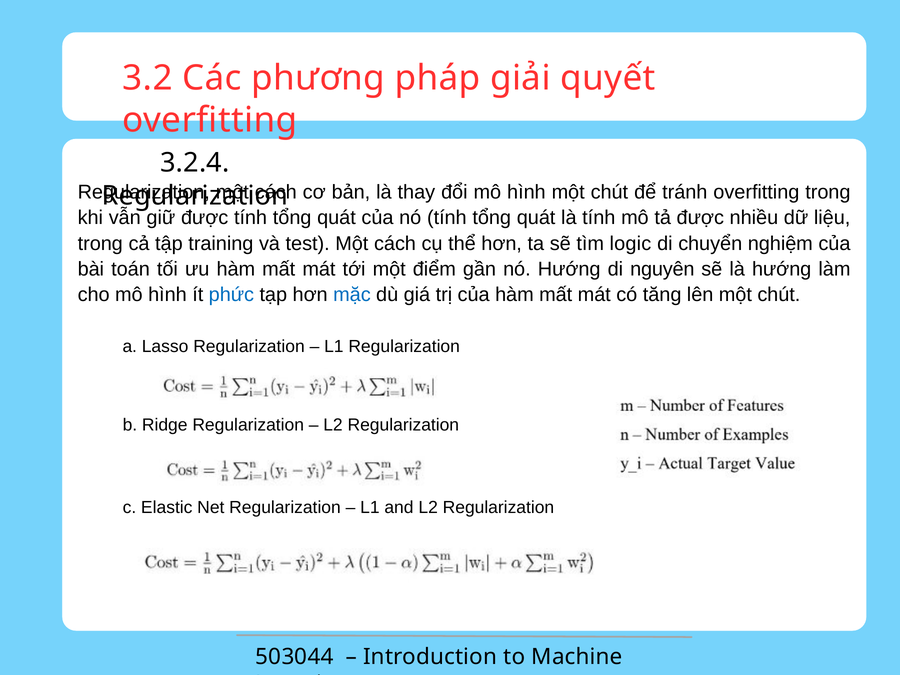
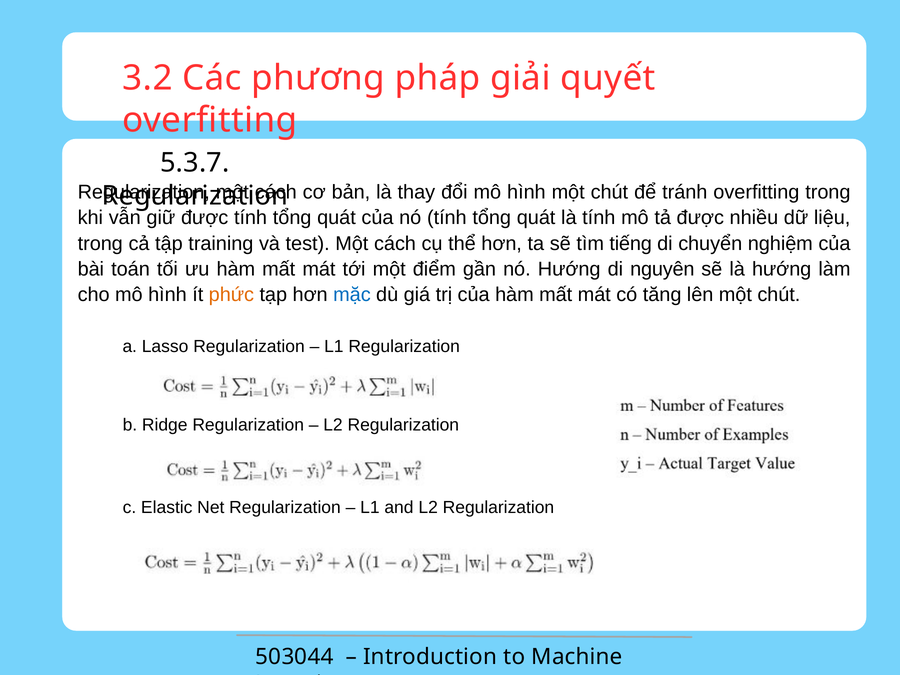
3.2.4: 3.2.4 -> 5.3.7
logic: logic -> tiếng
phức colour: blue -> orange
